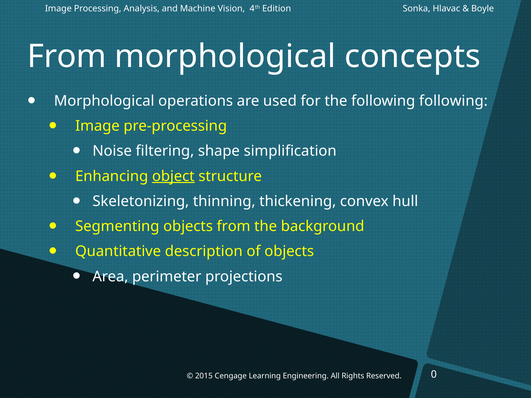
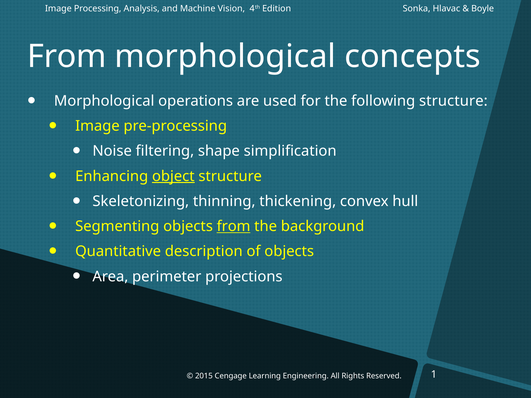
following following: following -> structure
from at (234, 226) underline: none -> present
0: 0 -> 1
